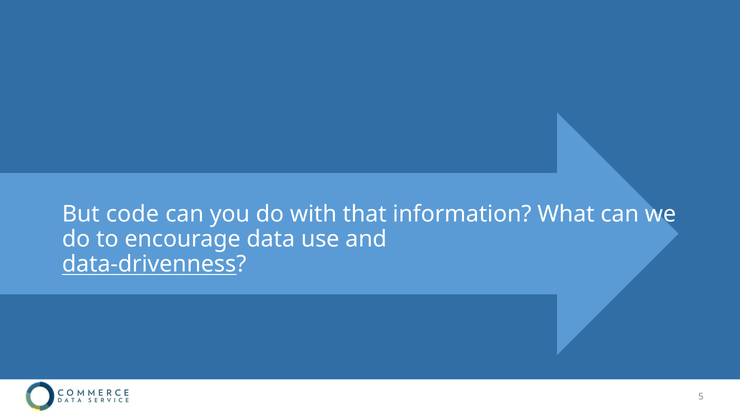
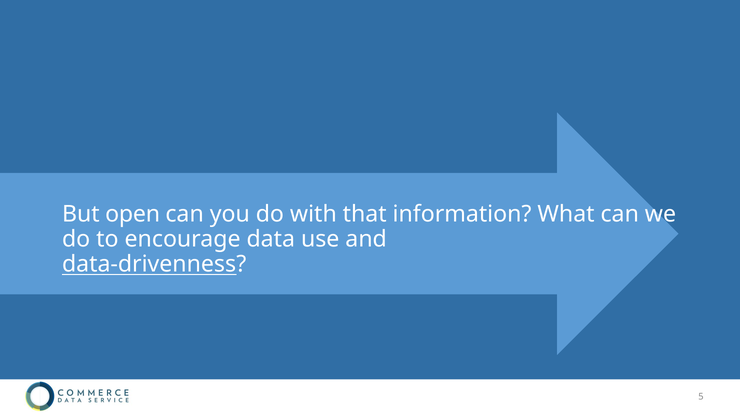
code: code -> open
